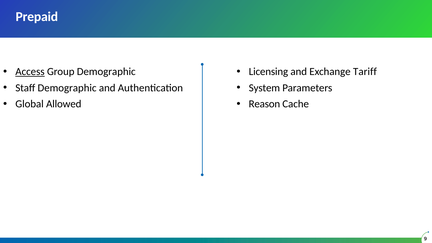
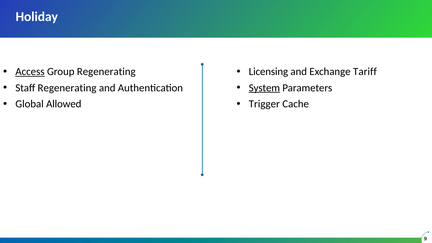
Prepaid: Prepaid -> Holiday
Group Demographic: Demographic -> Regenerating
Staff Demographic: Demographic -> Regenerating
System underline: none -> present
Reason: Reason -> Trigger
